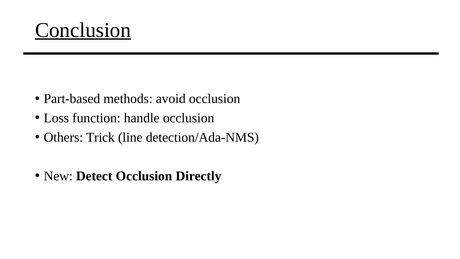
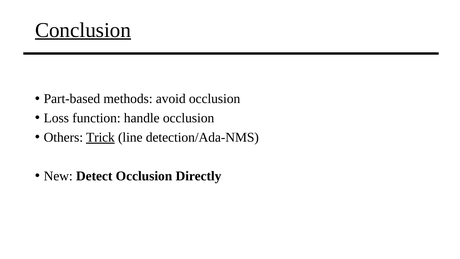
Trick underline: none -> present
